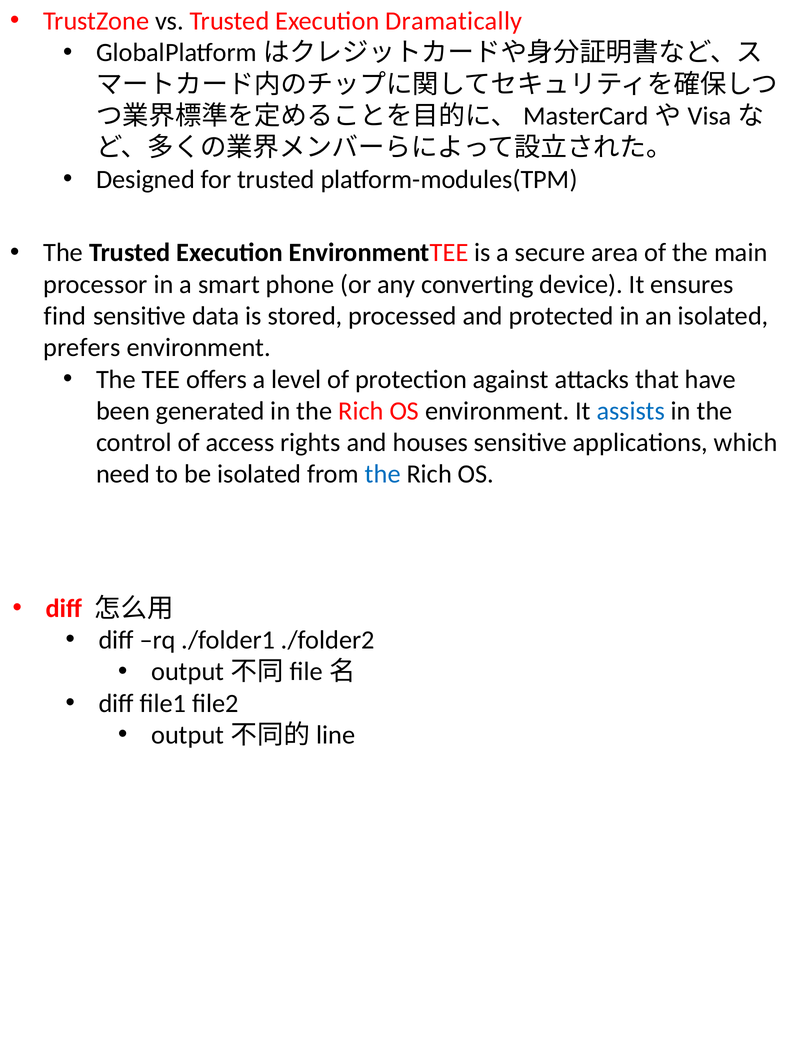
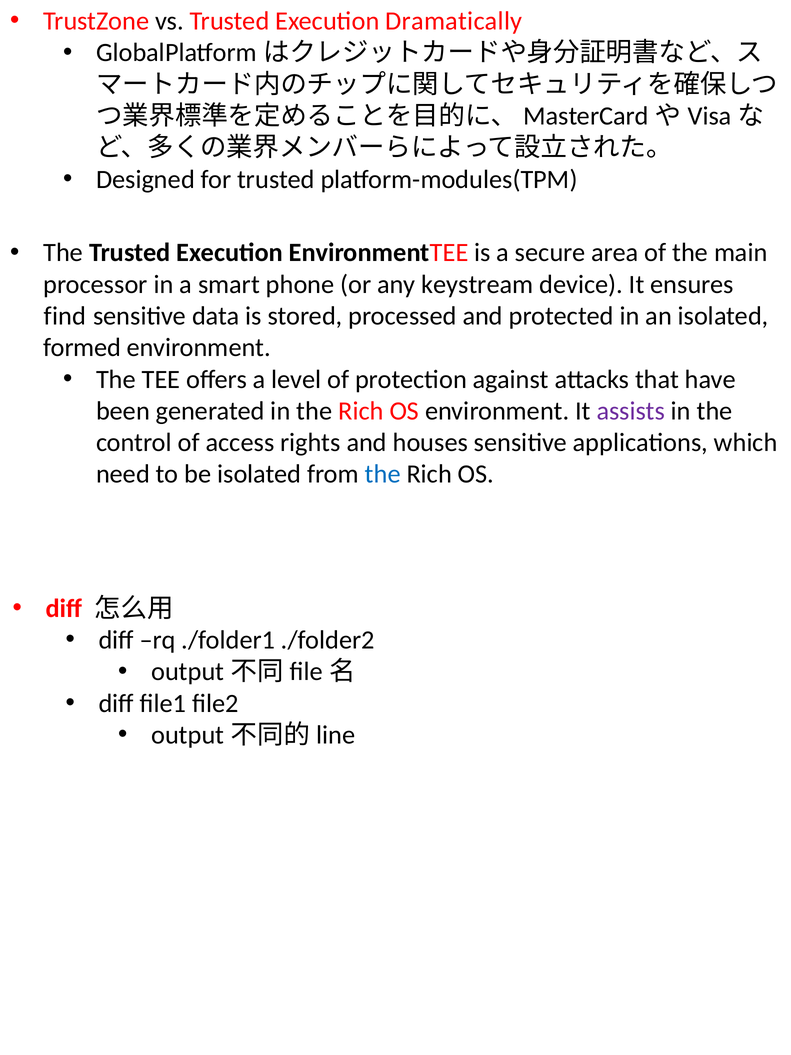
converting: converting -> keystream
prefers: prefers -> formed
assists colour: blue -> purple
